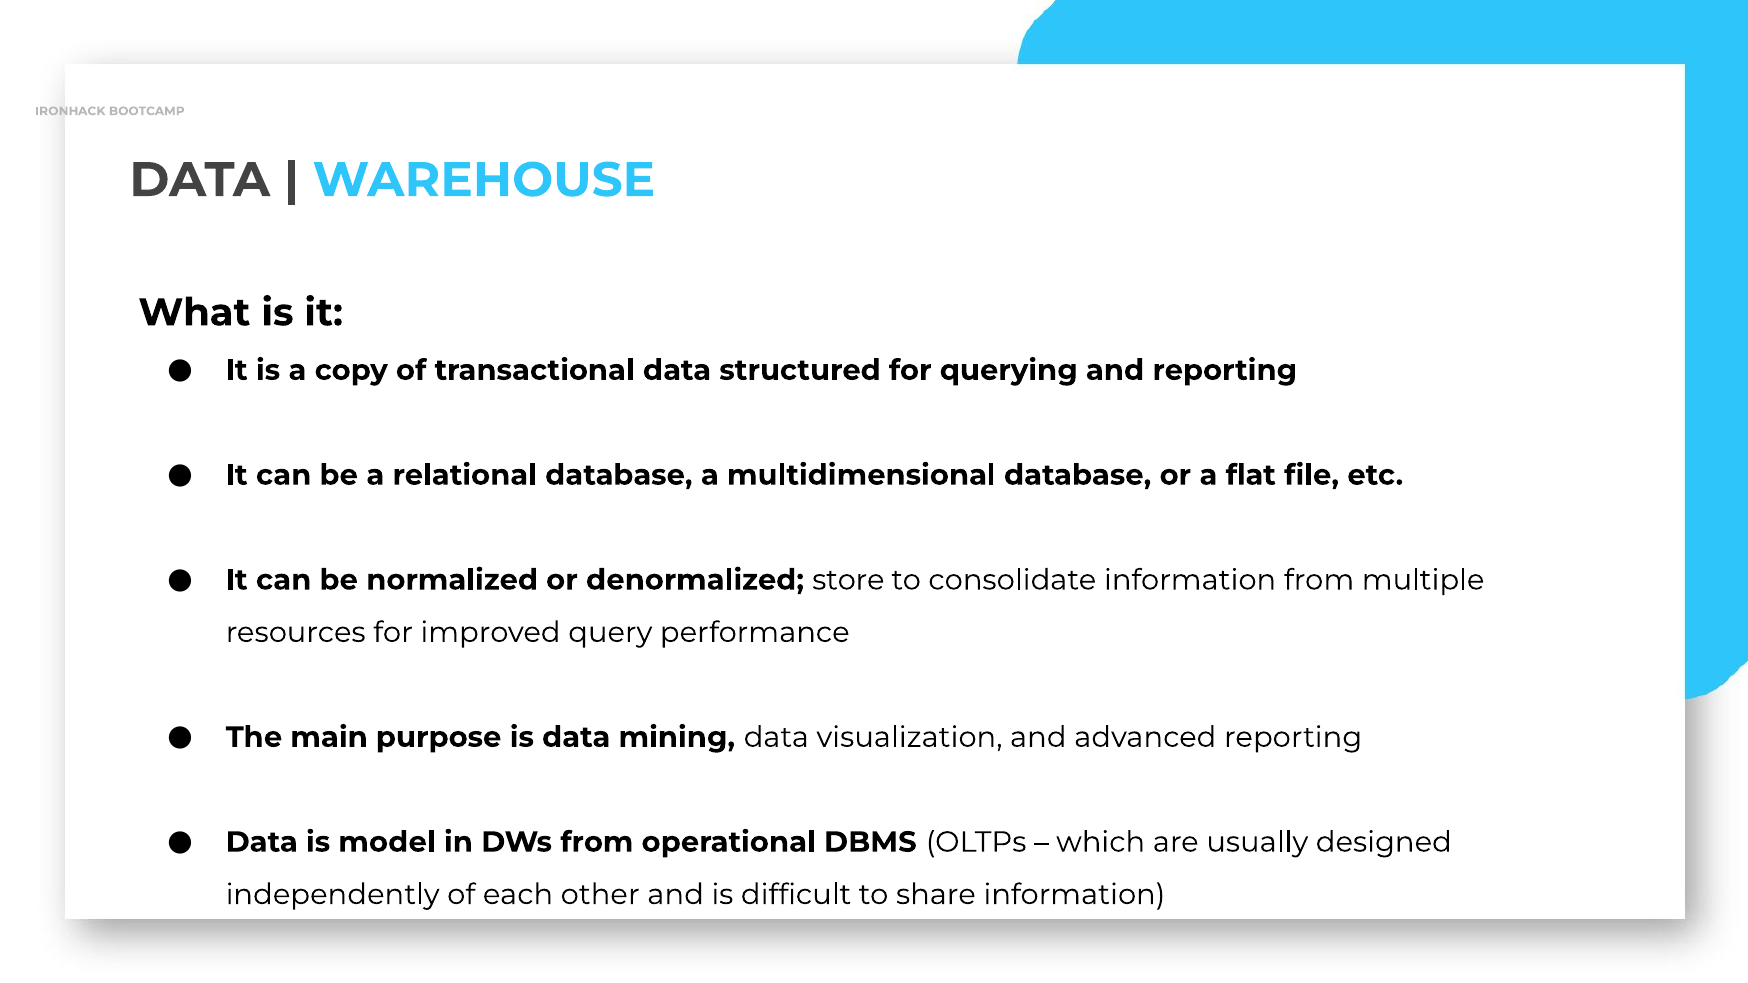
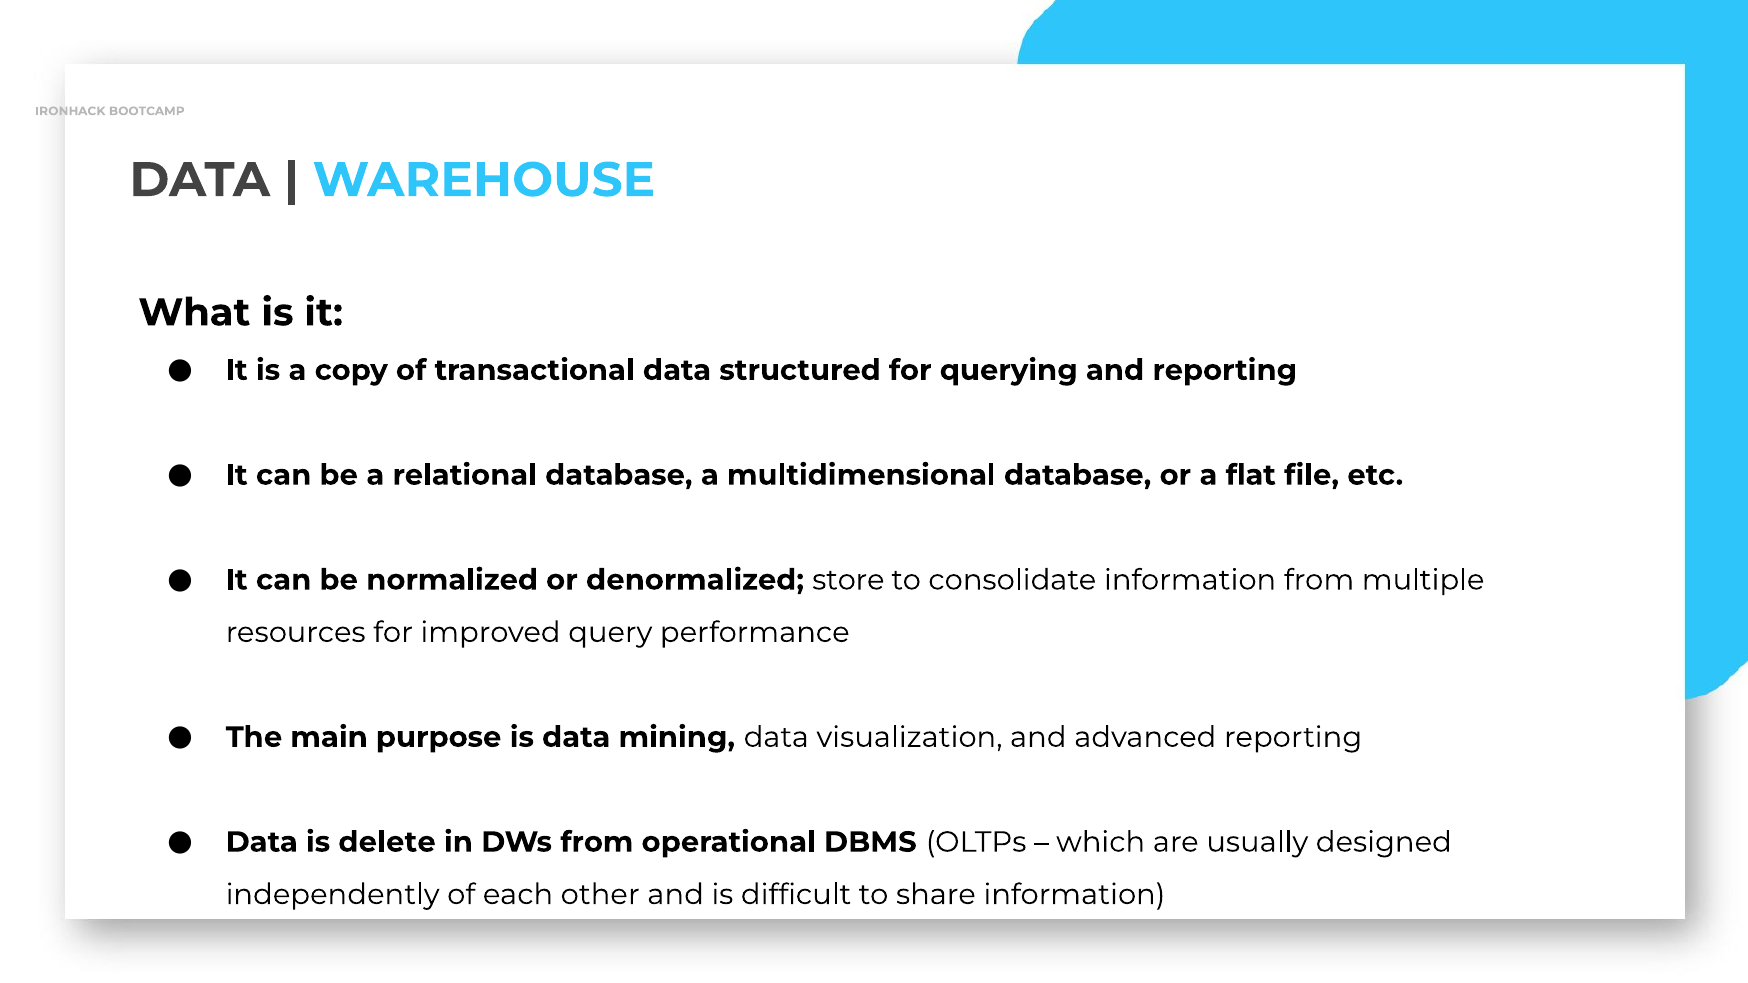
model: model -> delete
